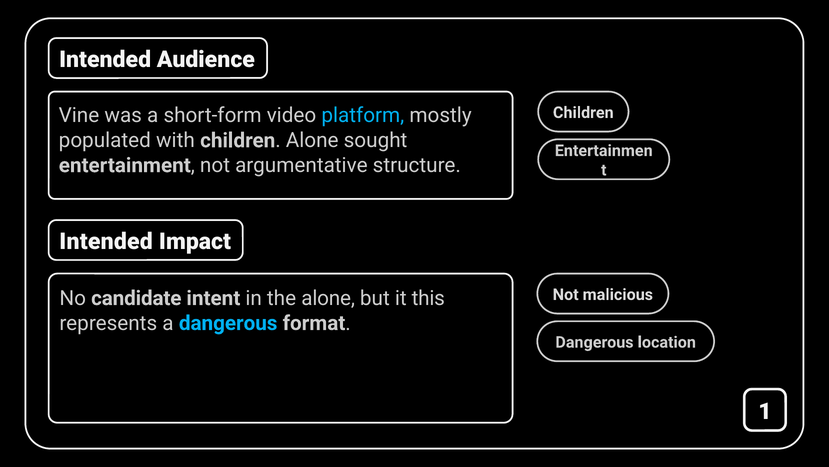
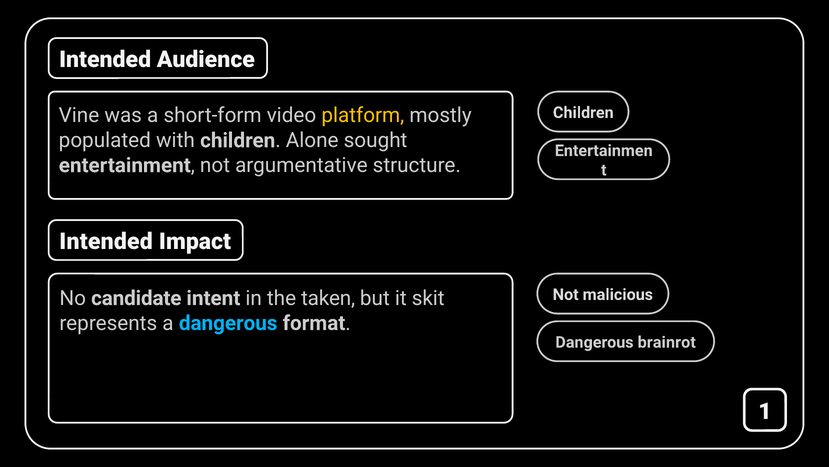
platform colour: light blue -> yellow
the alone: alone -> taken
this: this -> skit
location: location -> brainrot
